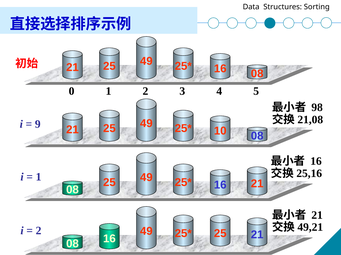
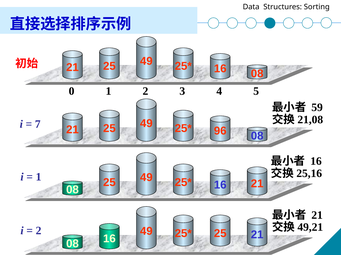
98: 98 -> 59
9: 9 -> 7
10: 10 -> 96
